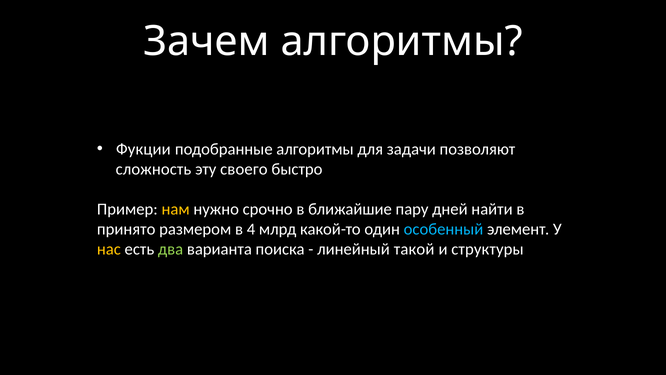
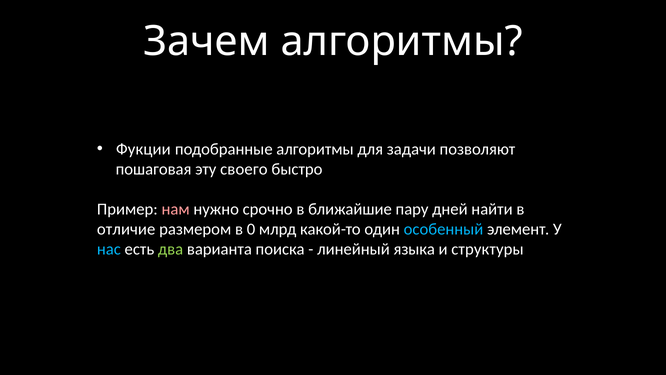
сложность: сложность -> пошаговая
нам colour: yellow -> pink
принято: принято -> отличие
4: 4 -> 0
нас colour: yellow -> light blue
такой: такой -> языка
